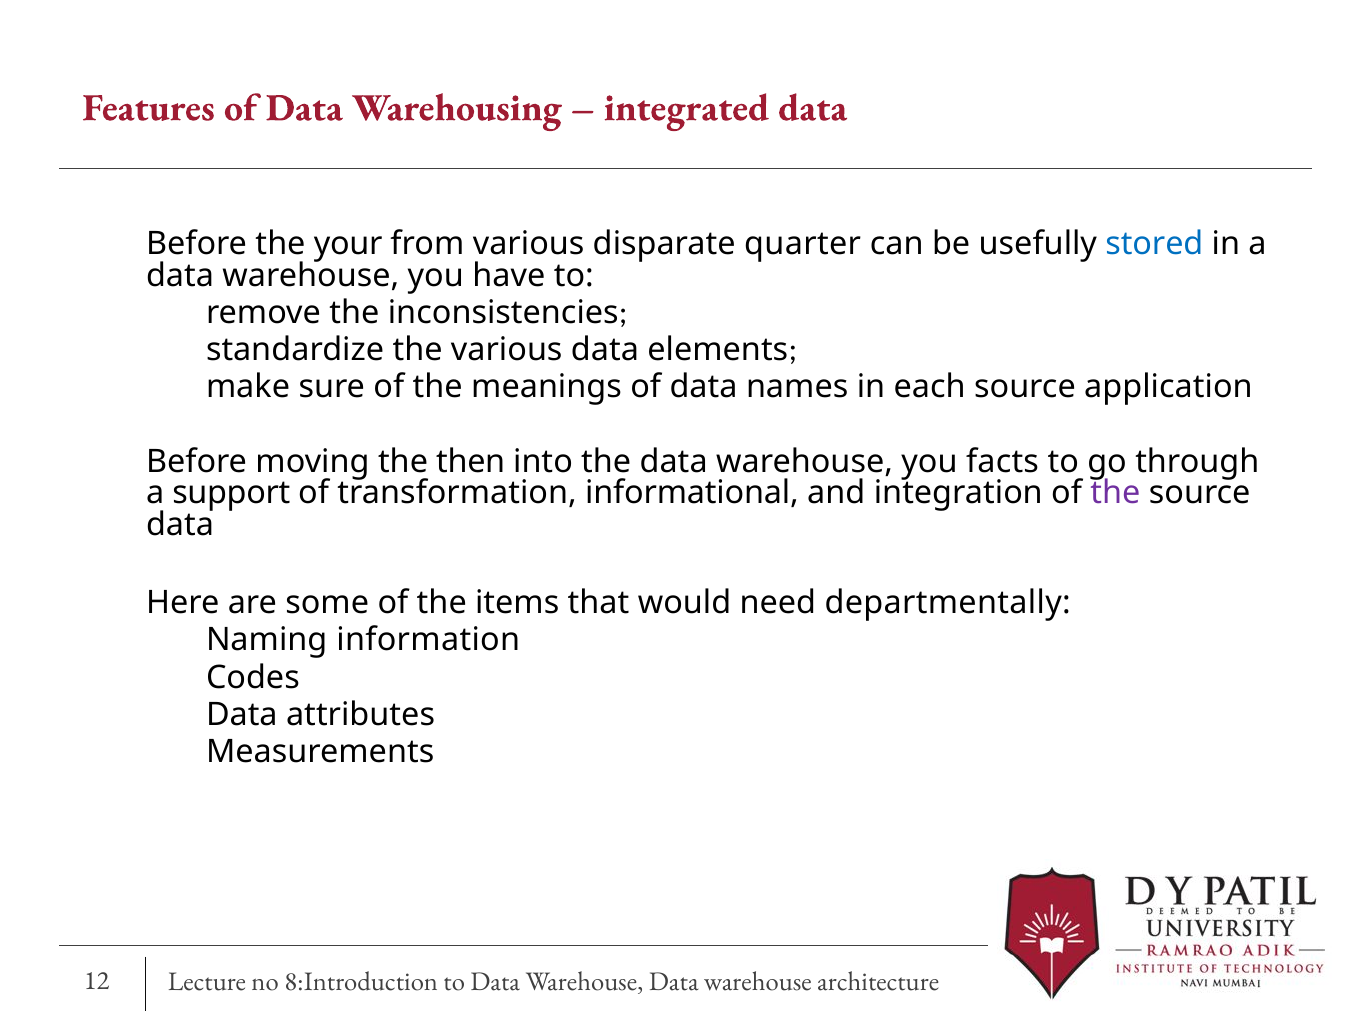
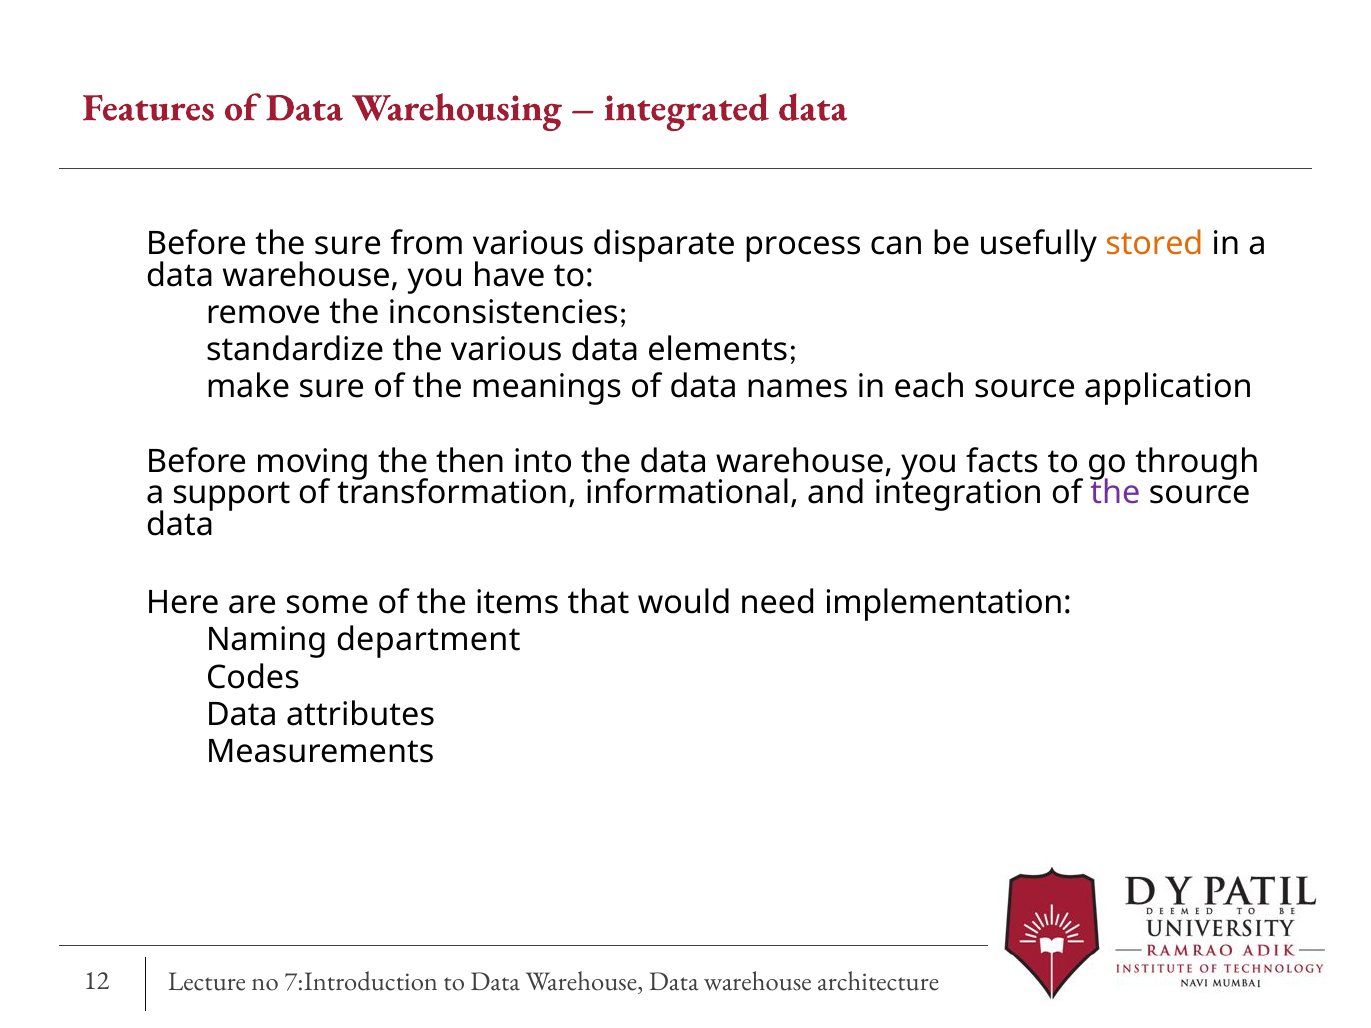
the your: your -> sure
quarter: quarter -> process
stored colour: blue -> orange
departmentally: departmentally -> implementation
information: information -> department
8:Introduction: 8:Introduction -> 7:Introduction
